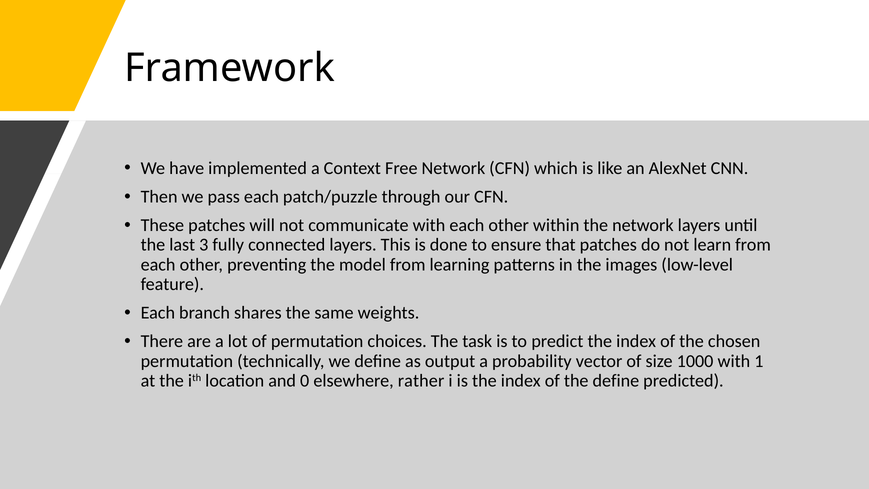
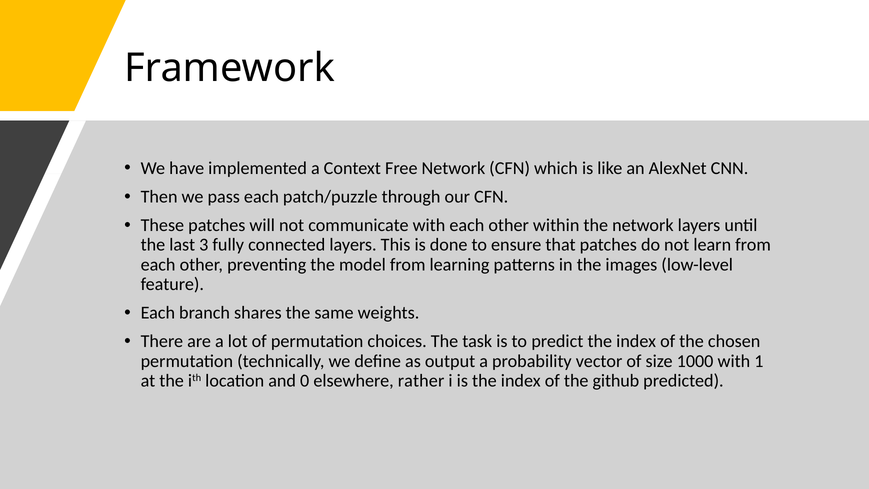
the define: define -> github
